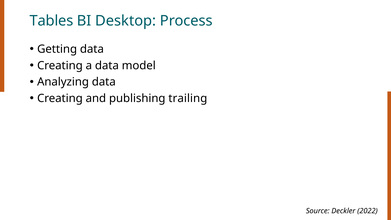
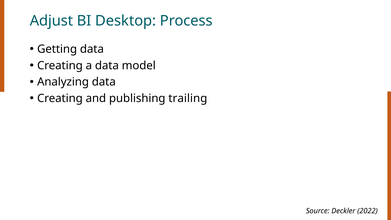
Tables: Tables -> Adjust
